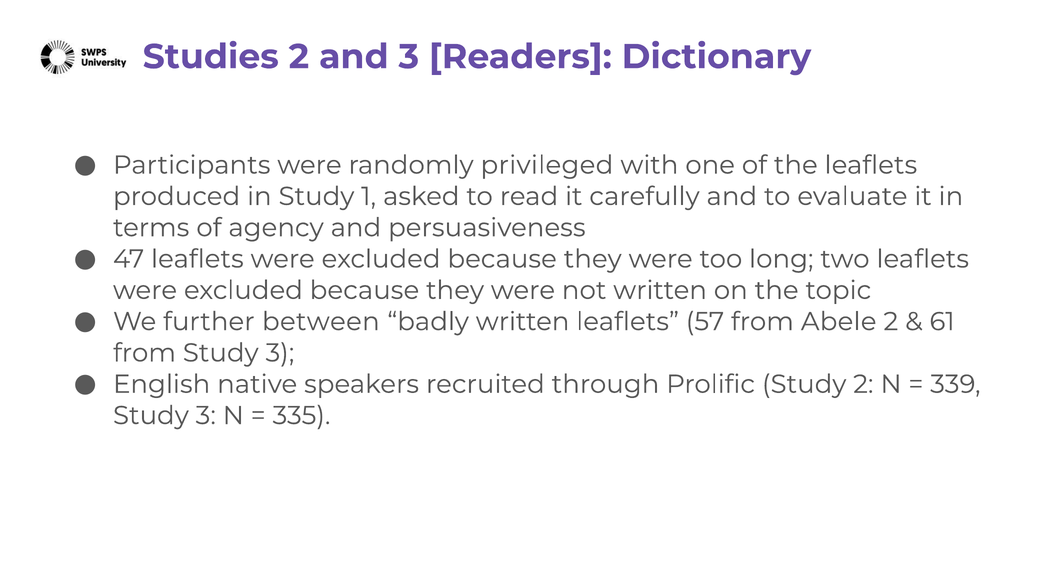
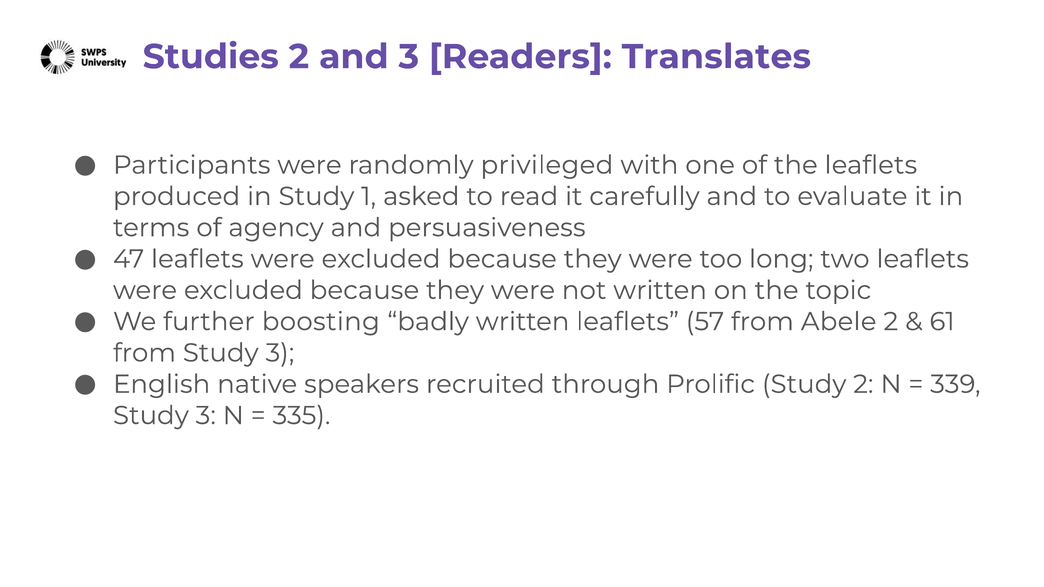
Dictionary: Dictionary -> Translates
between: between -> boosting
